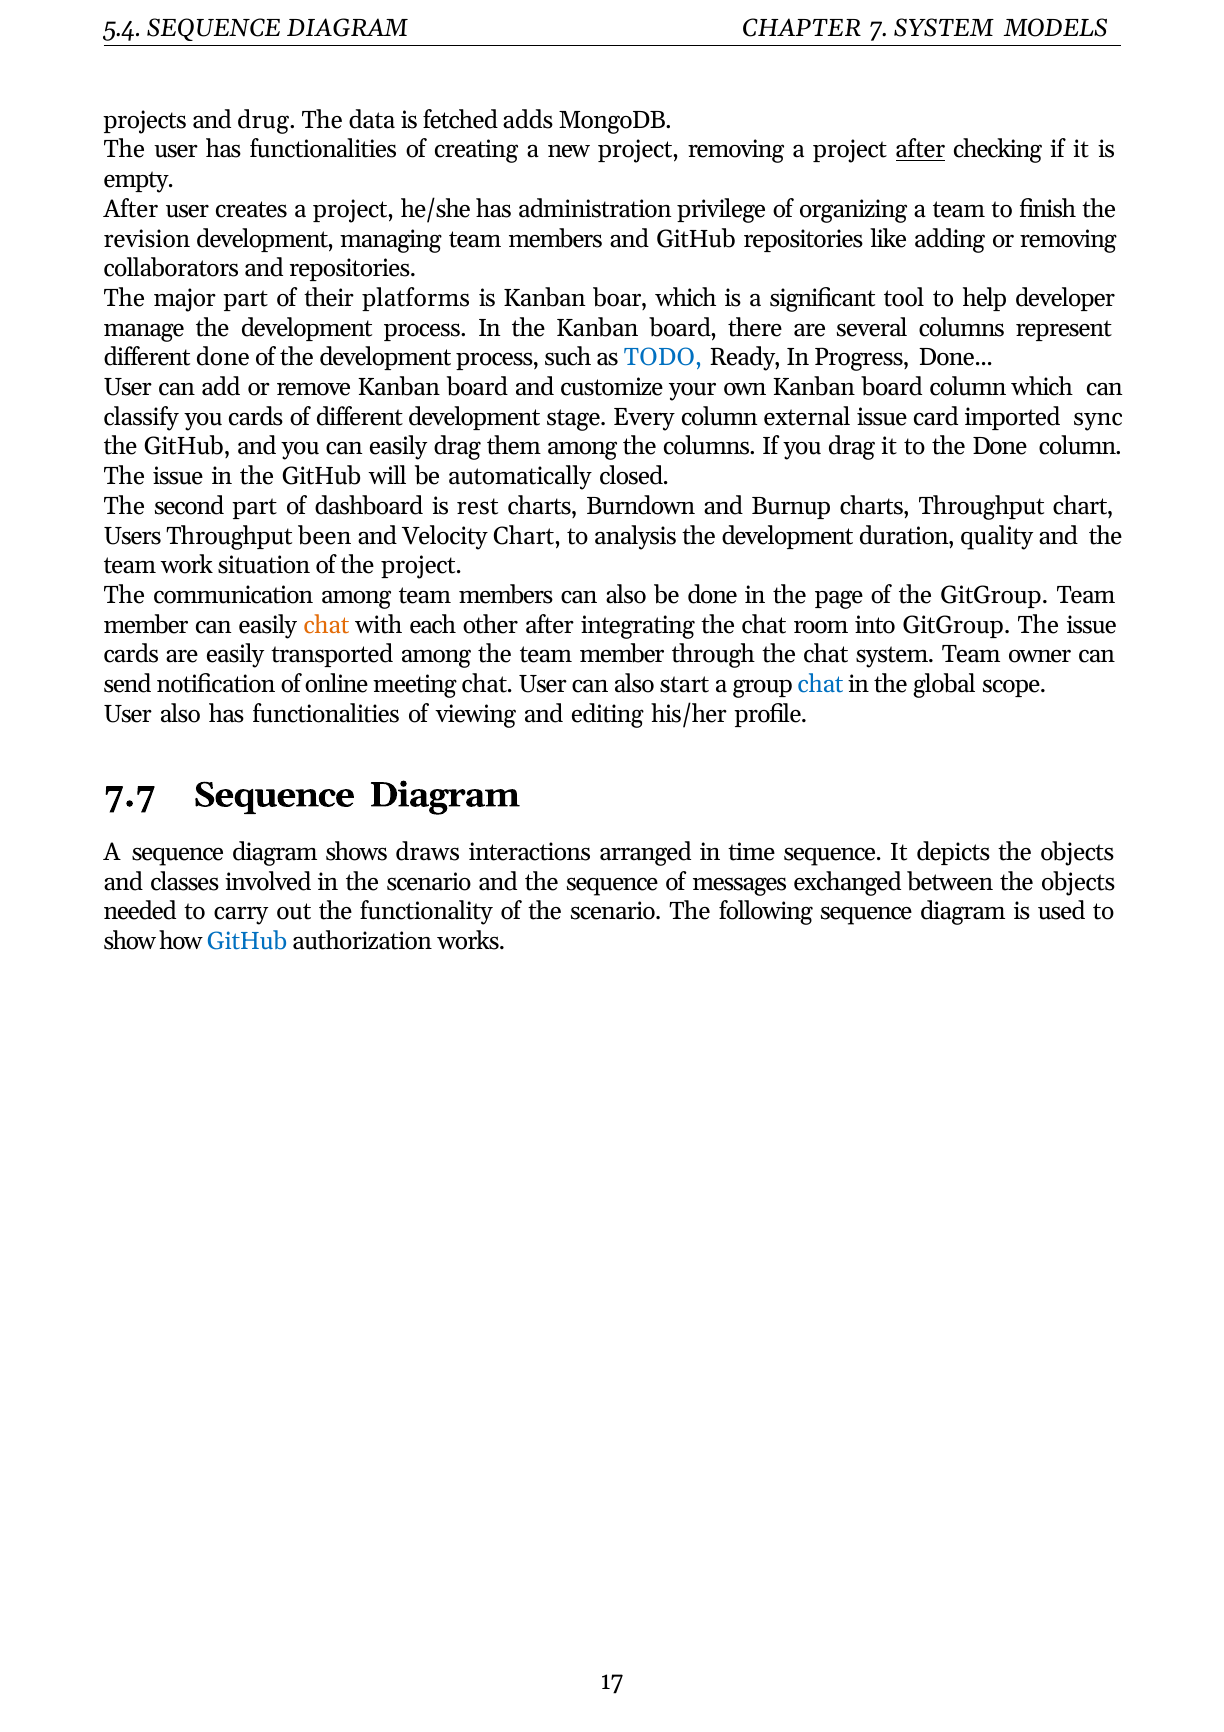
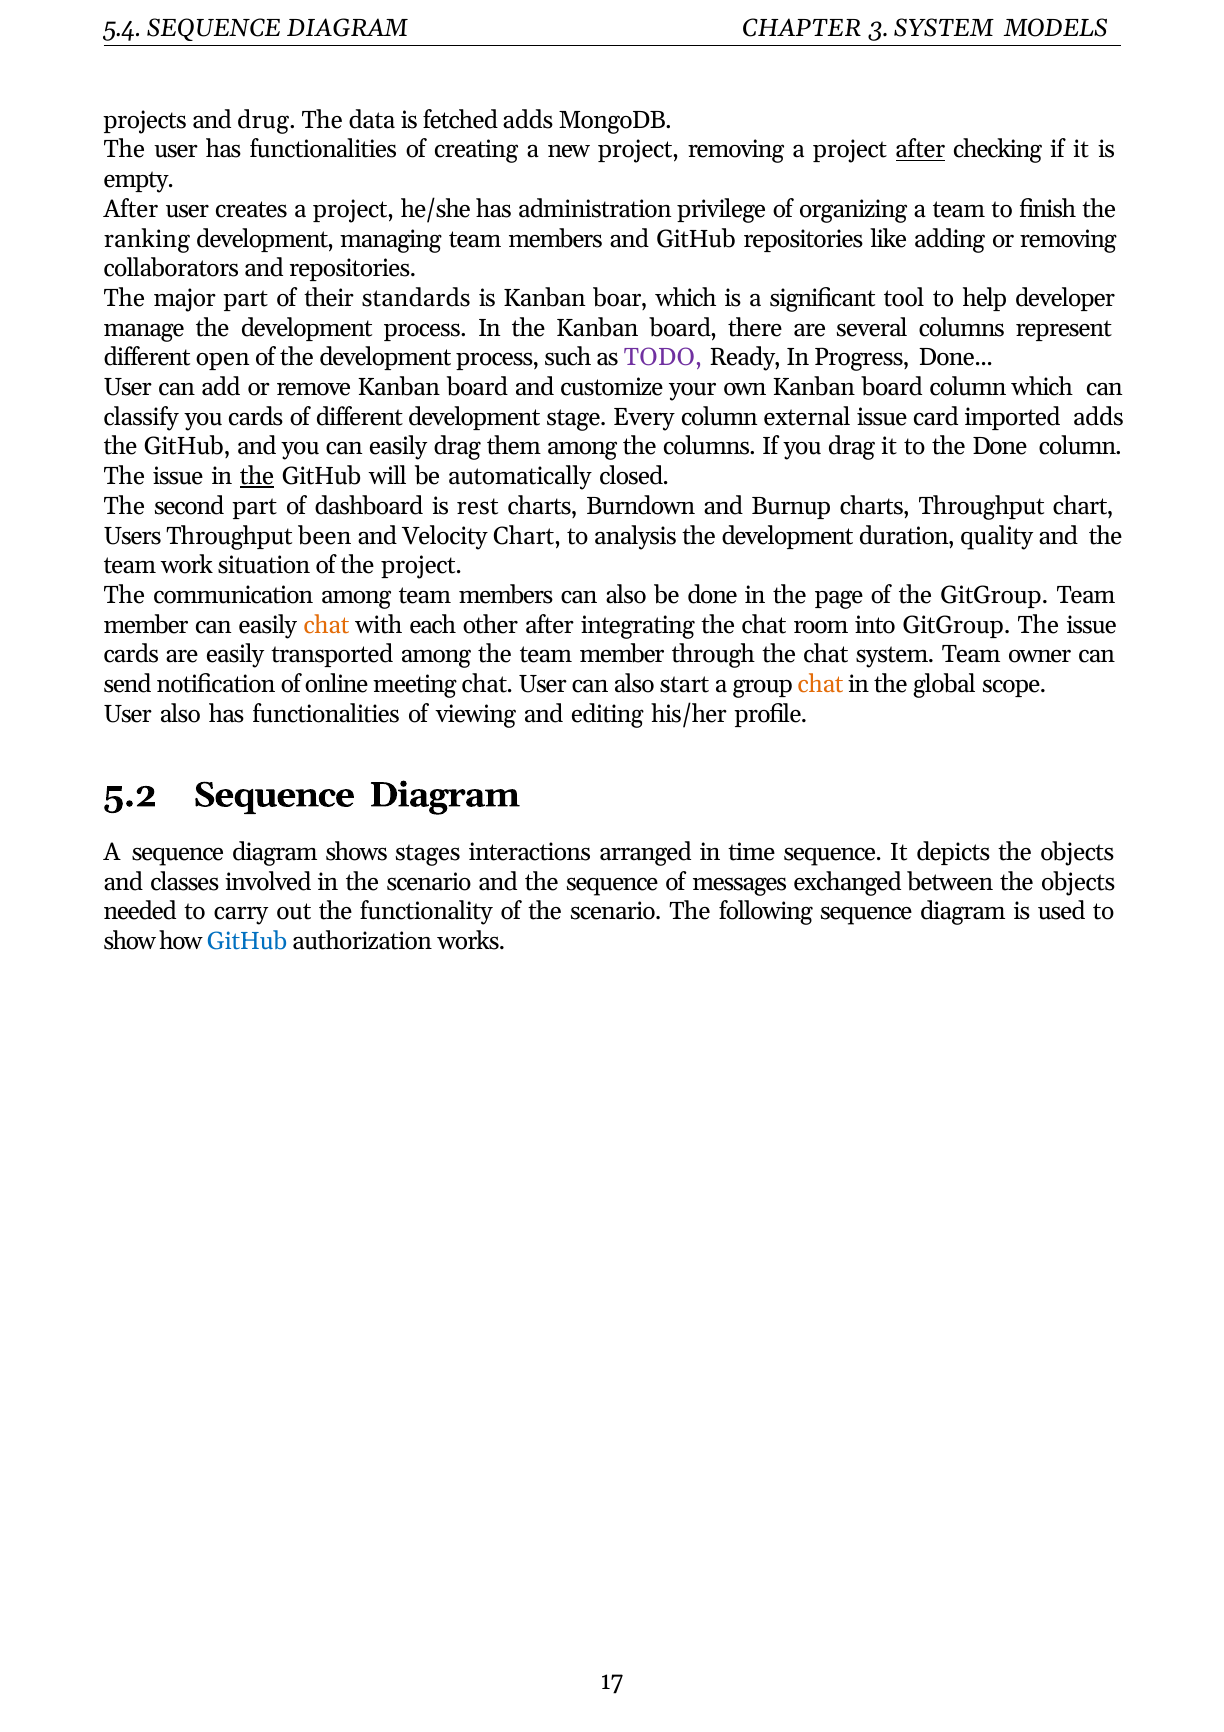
7: 7 -> 3
revision: revision -> ranking
platforms: platforms -> standards
different done: done -> open
TODO colour: blue -> purple
imported sync: sync -> adds
the at (257, 476) underline: none -> present
chat at (821, 684) colour: blue -> orange
7.7: 7.7 -> 5.2
draws: draws -> stages
